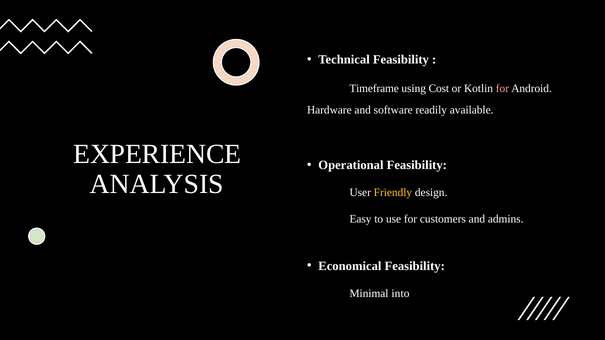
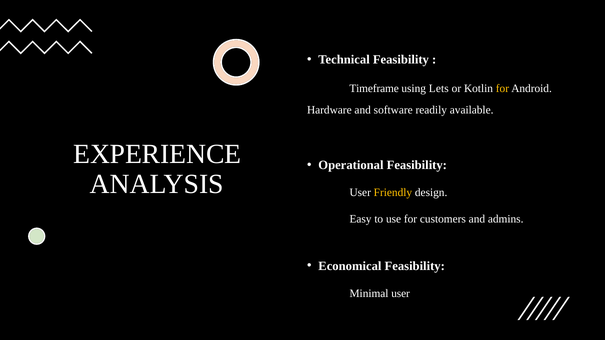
Cost: Cost -> Lets
for at (502, 88) colour: pink -> yellow
Minimal into: into -> user
